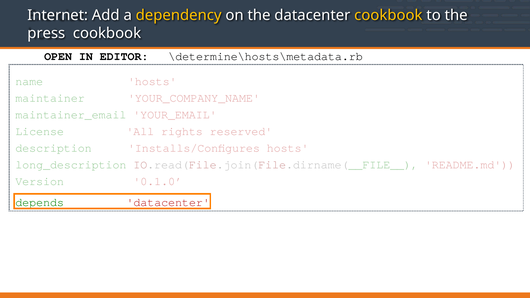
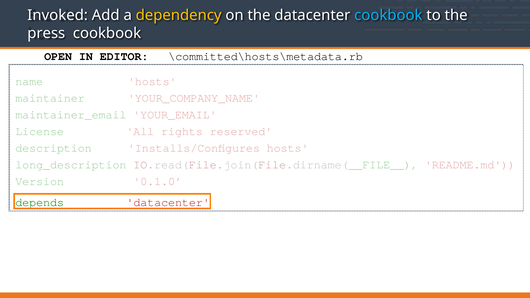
Internet: Internet -> Invoked
cookbook at (388, 15) colour: yellow -> light blue
\determine\hosts\metadata.rb: \determine\hosts\metadata.rb -> \committed\hosts\metadata.rb
